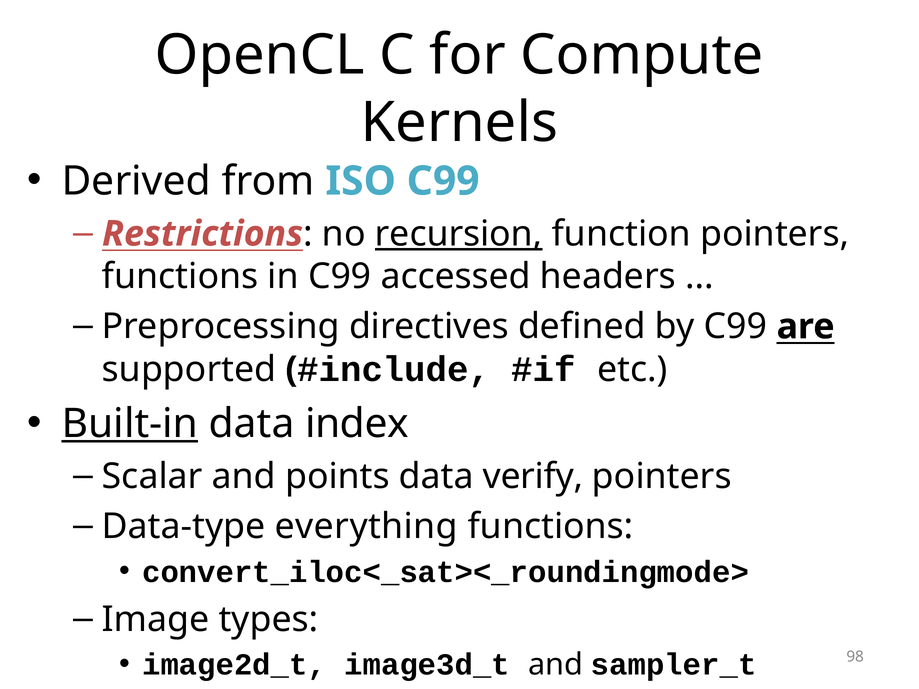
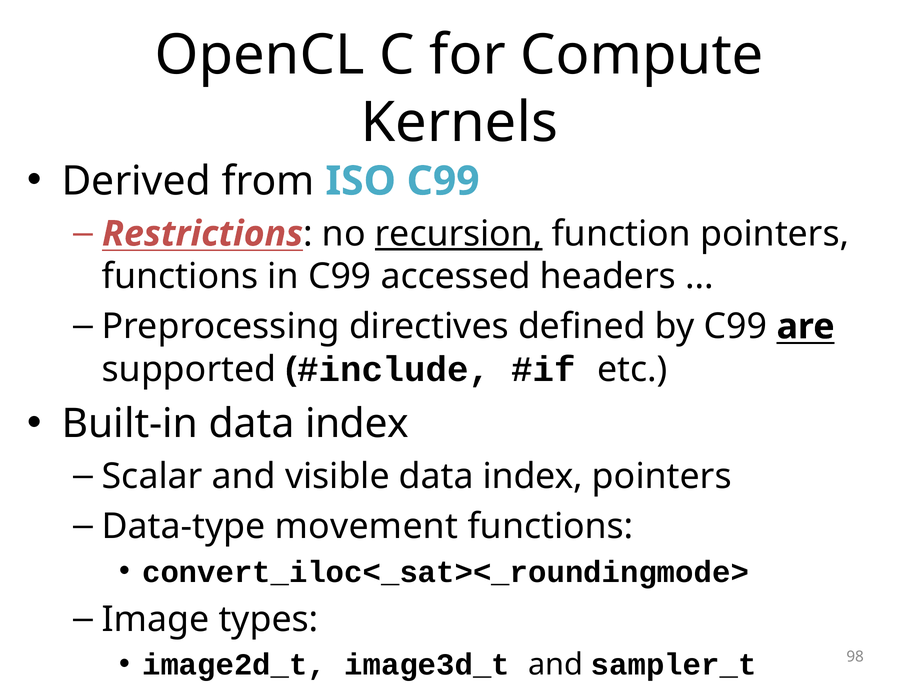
Built-in underline: present -> none
points: points -> visible
verify at (533, 477): verify -> index
everything: everything -> movement
